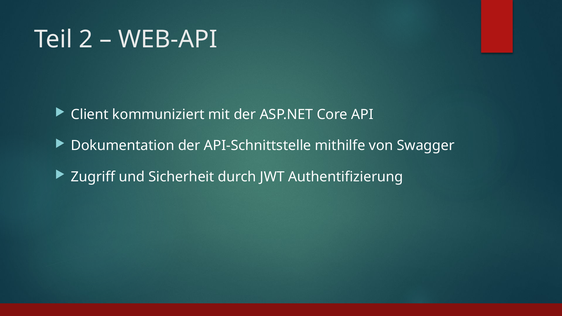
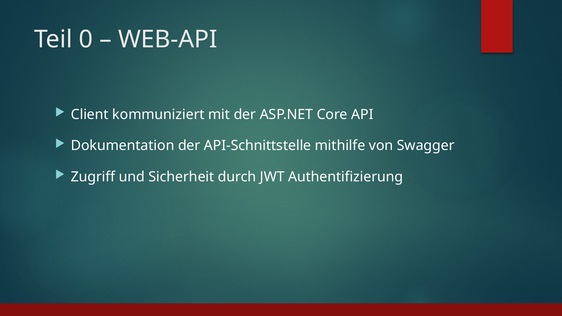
2: 2 -> 0
